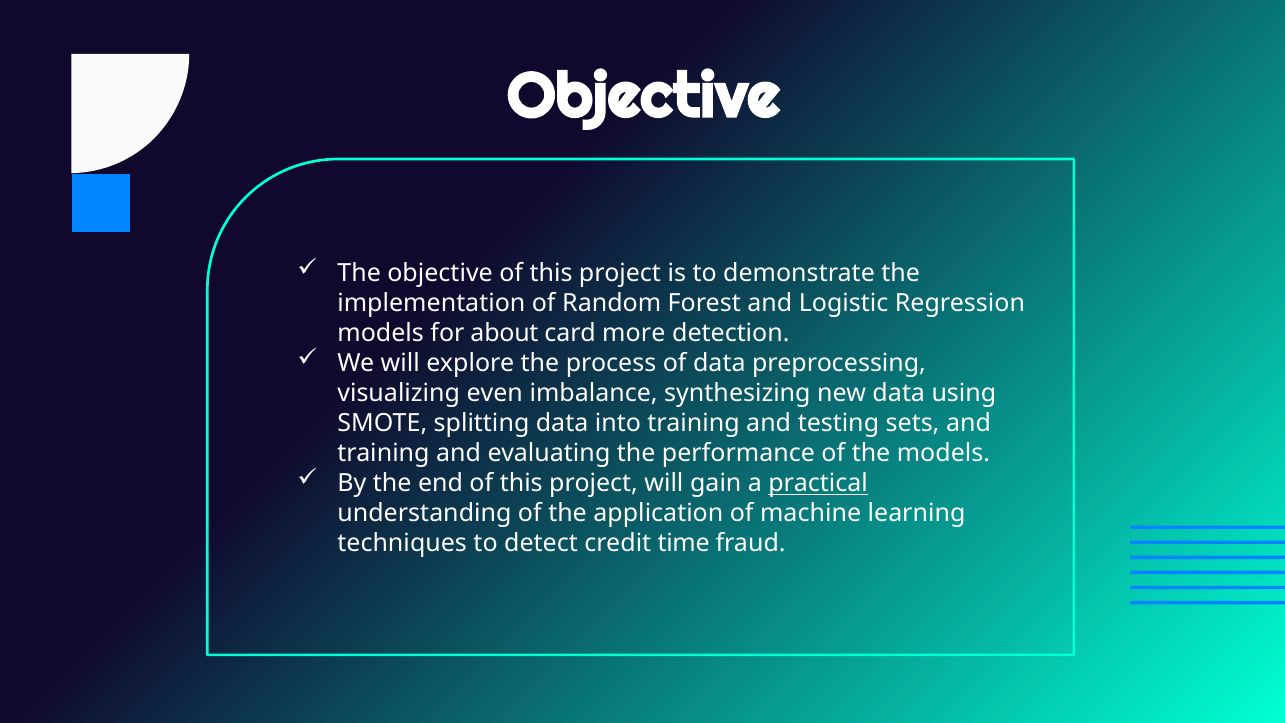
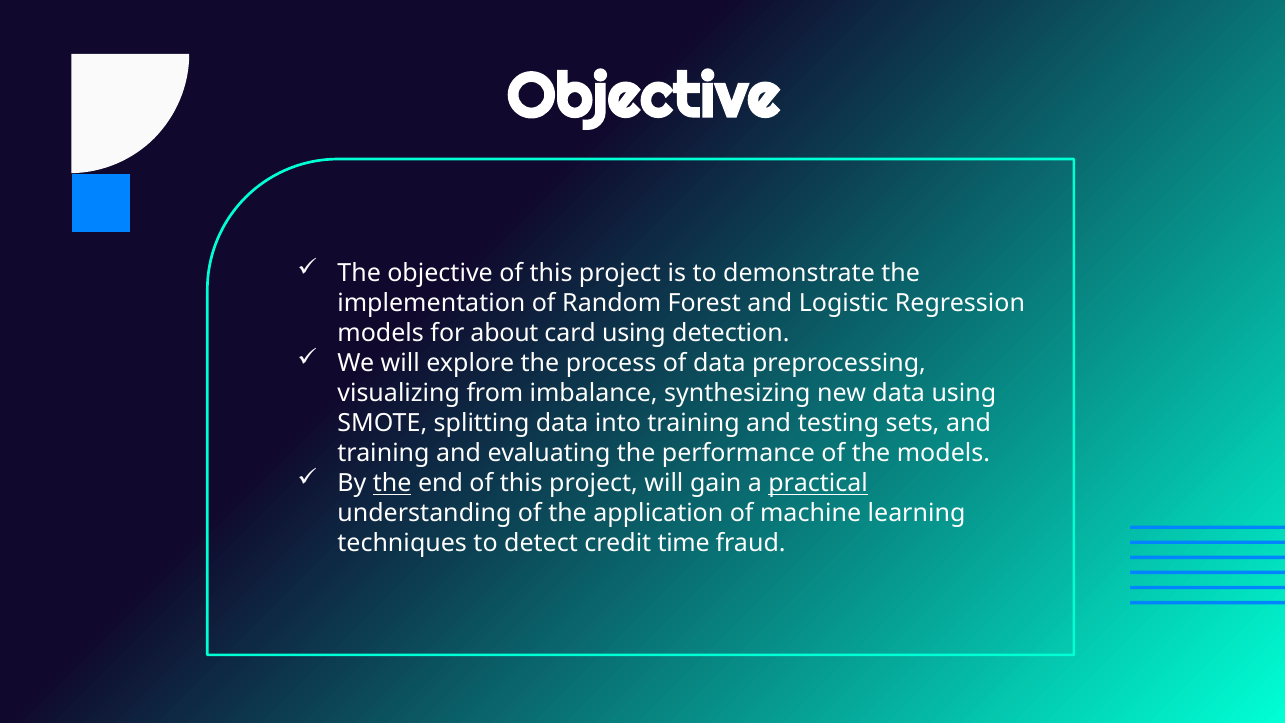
card more: more -> using
even: even -> from
the at (392, 484) underline: none -> present
